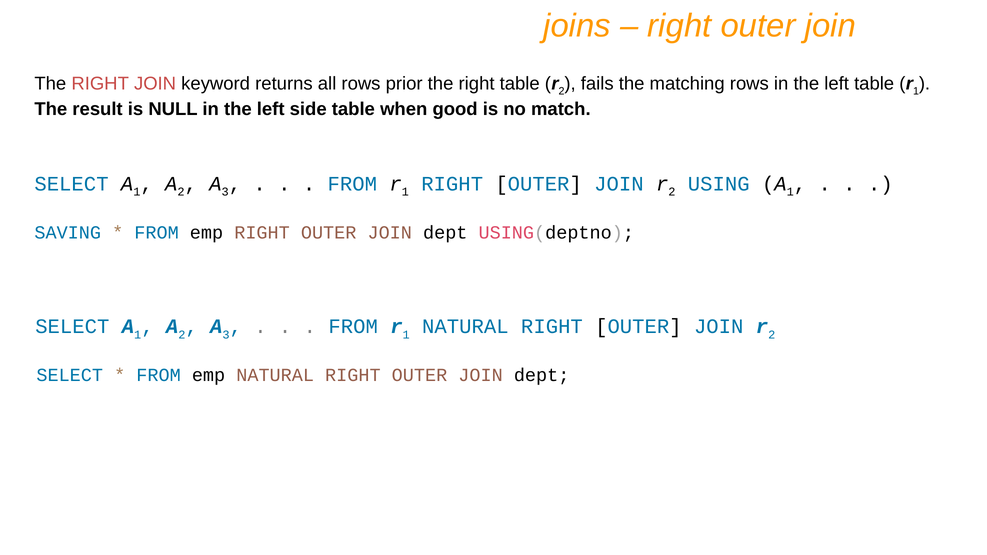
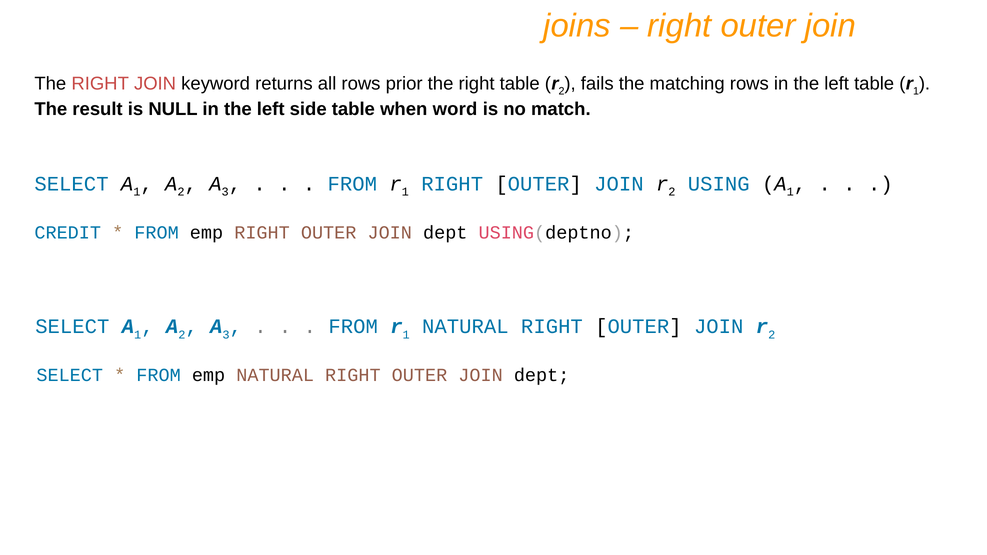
good: good -> word
SAVING: SAVING -> CREDIT
